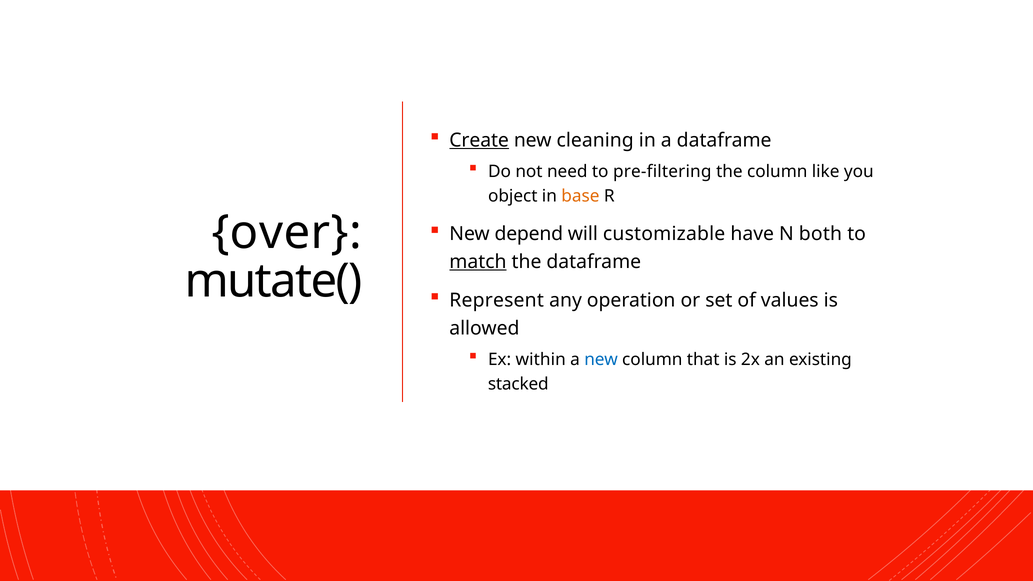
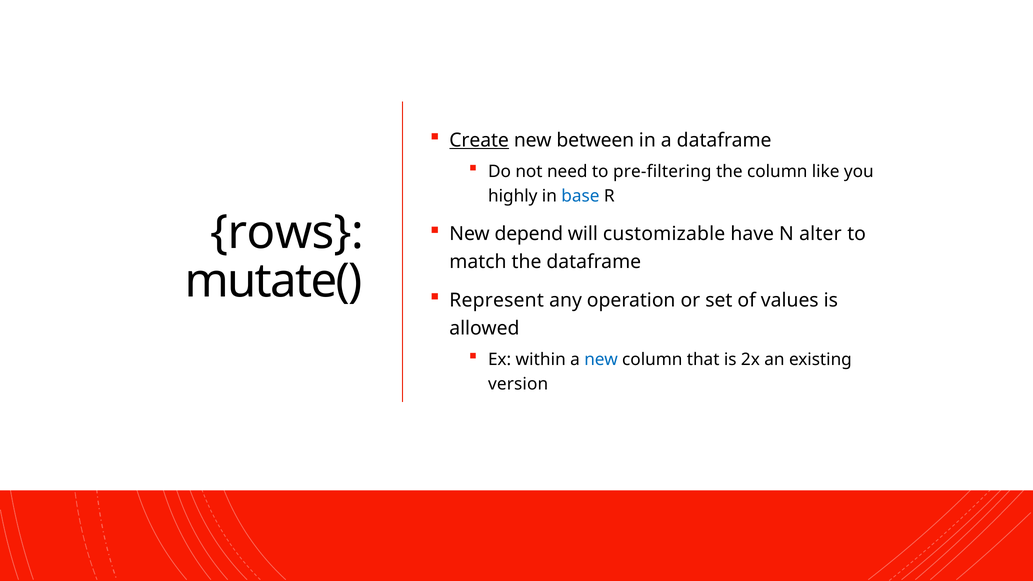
cleaning: cleaning -> between
object: object -> highly
base colour: orange -> blue
over: over -> rows
both: both -> alter
match underline: present -> none
stacked: stacked -> version
